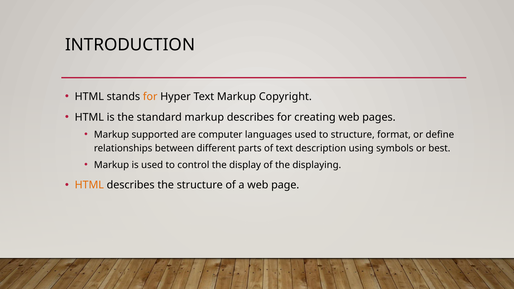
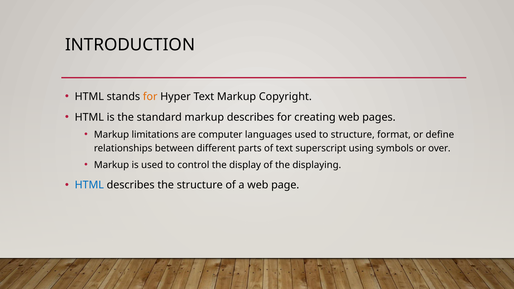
supported: supported -> limitations
description: description -> superscript
best: best -> over
HTML at (89, 185) colour: orange -> blue
